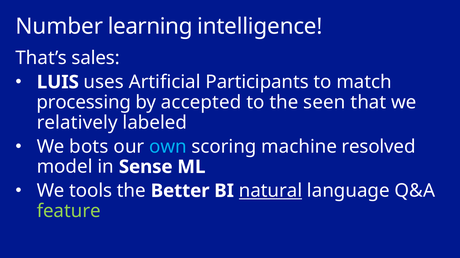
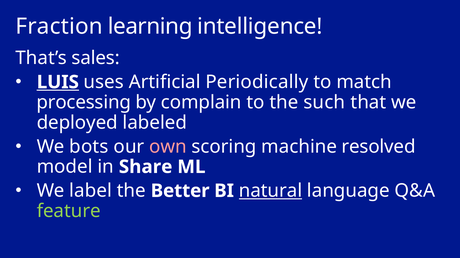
Number: Number -> Fraction
LUIS underline: none -> present
Participants: Participants -> Periodically
accepted: accepted -> complain
seen: seen -> such
relatively: relatively -> deployed
own colour: light blue -> pink
Sense: Sense -> Share
tools: tools -> label
